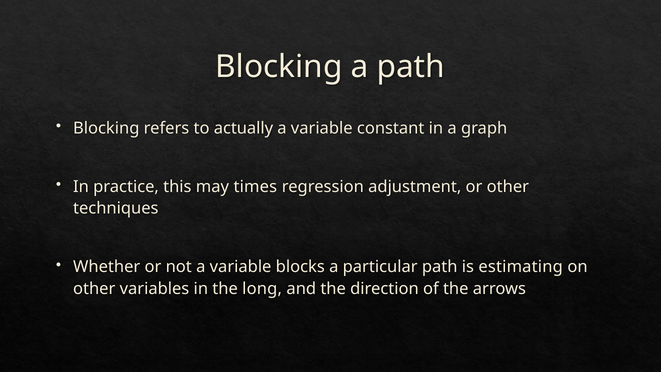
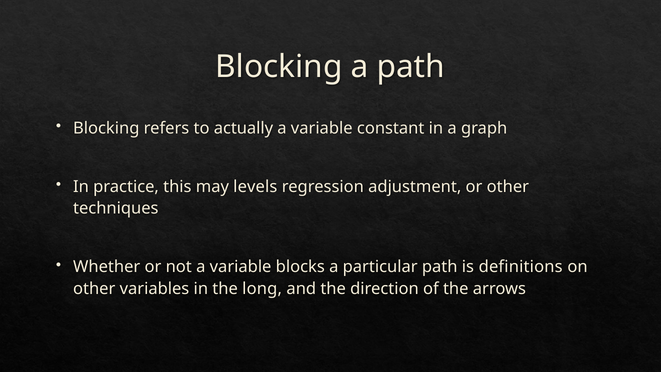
times: times -> levels
estimating: estimating -> definitions
